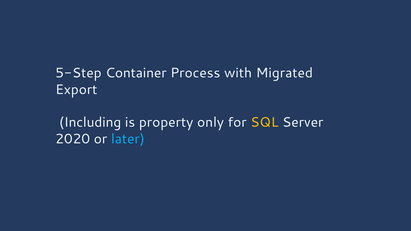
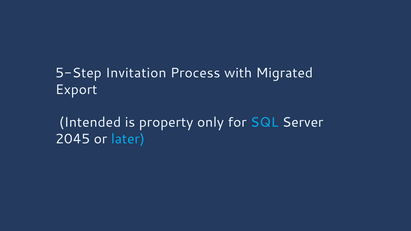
Container: Container -> Invitation
Including: Including -> Intended
SQL colour: yellow -> light blue
2020: 2020 -> 2045
